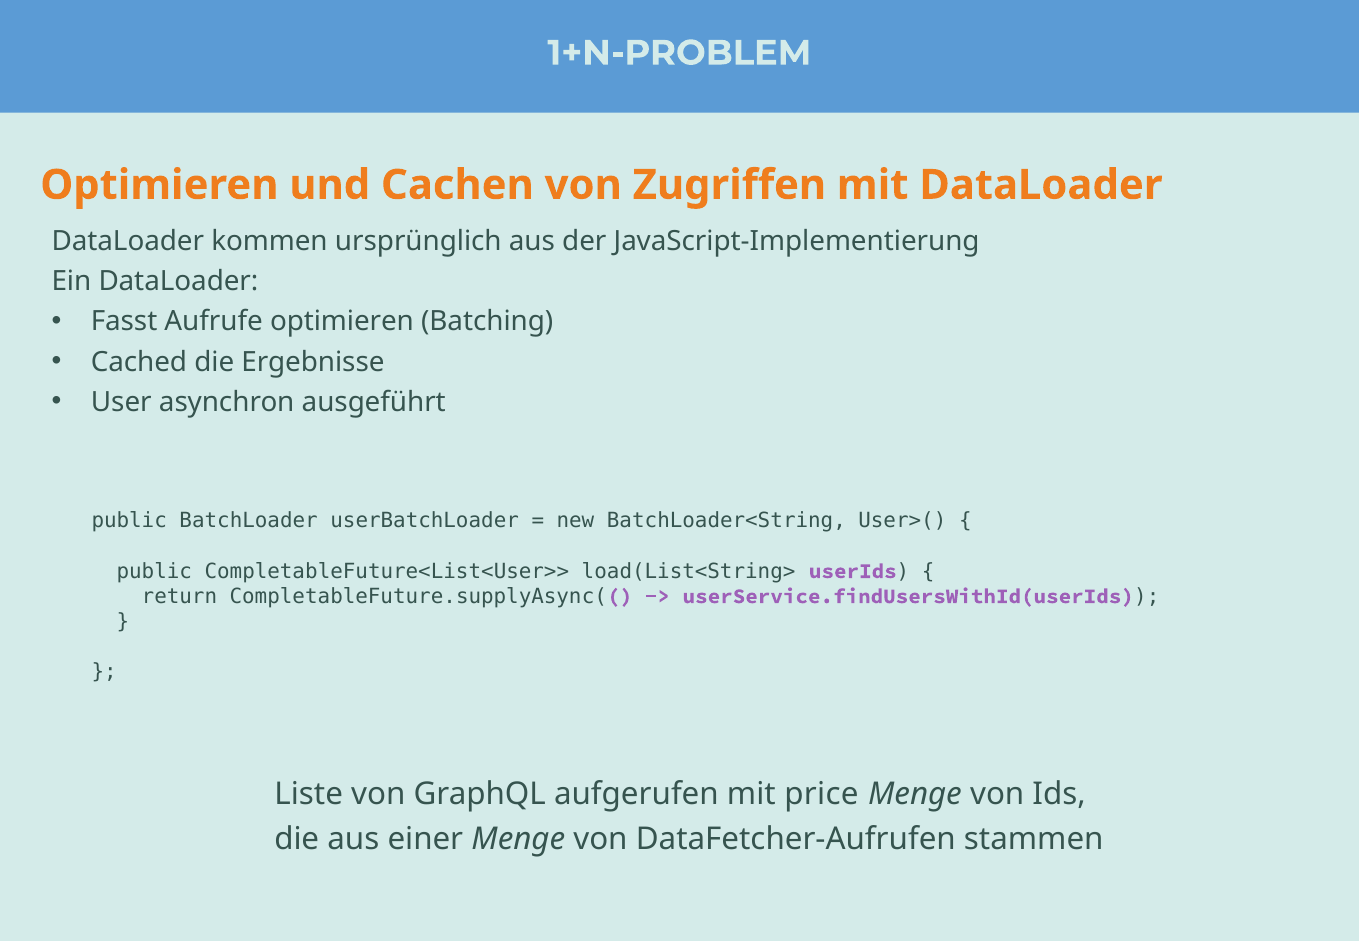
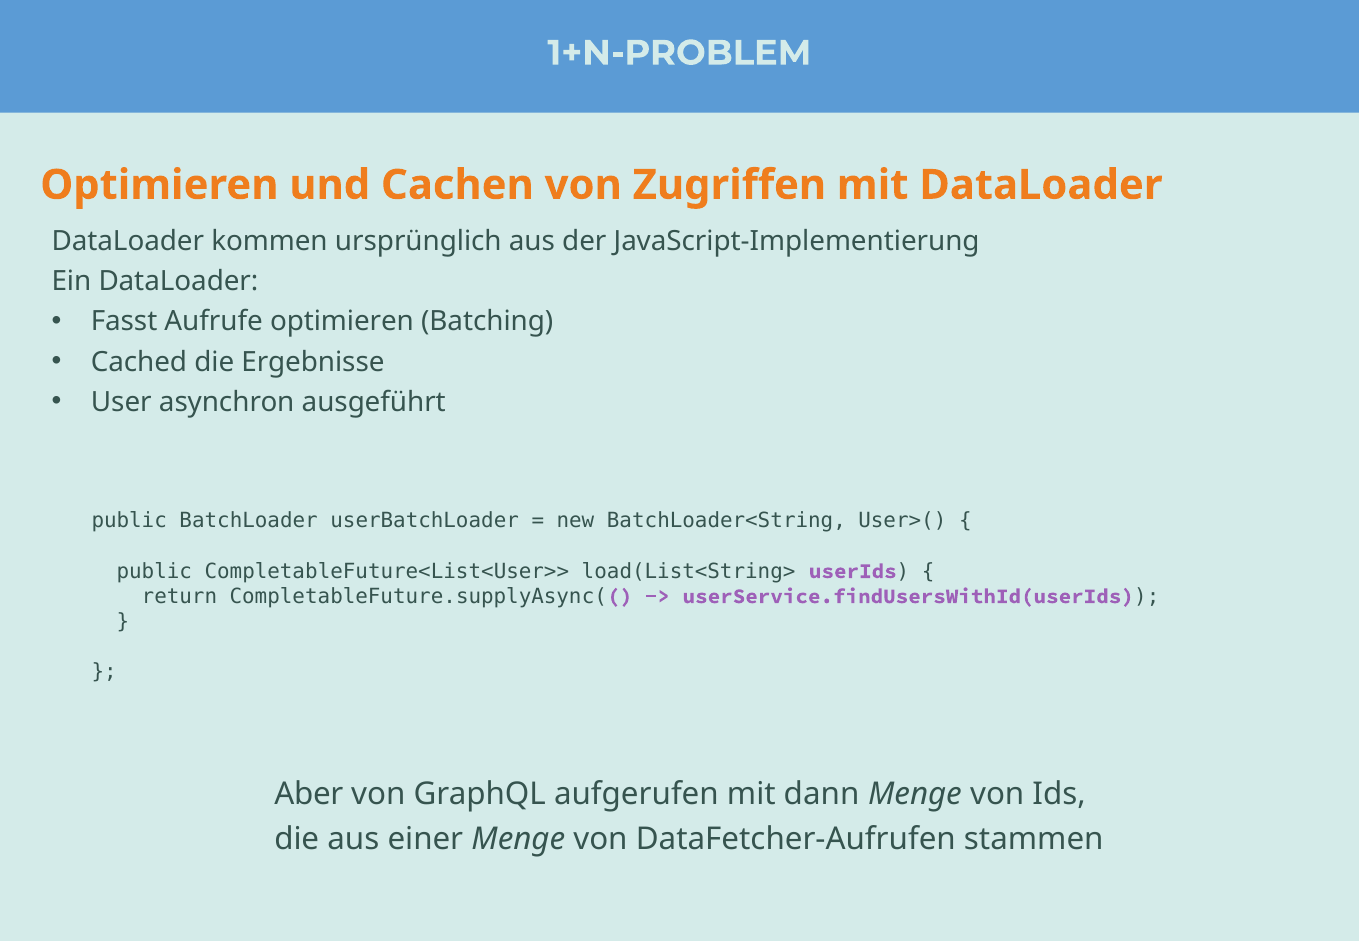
Liste: Liste -> Aber
price: price -> dann
